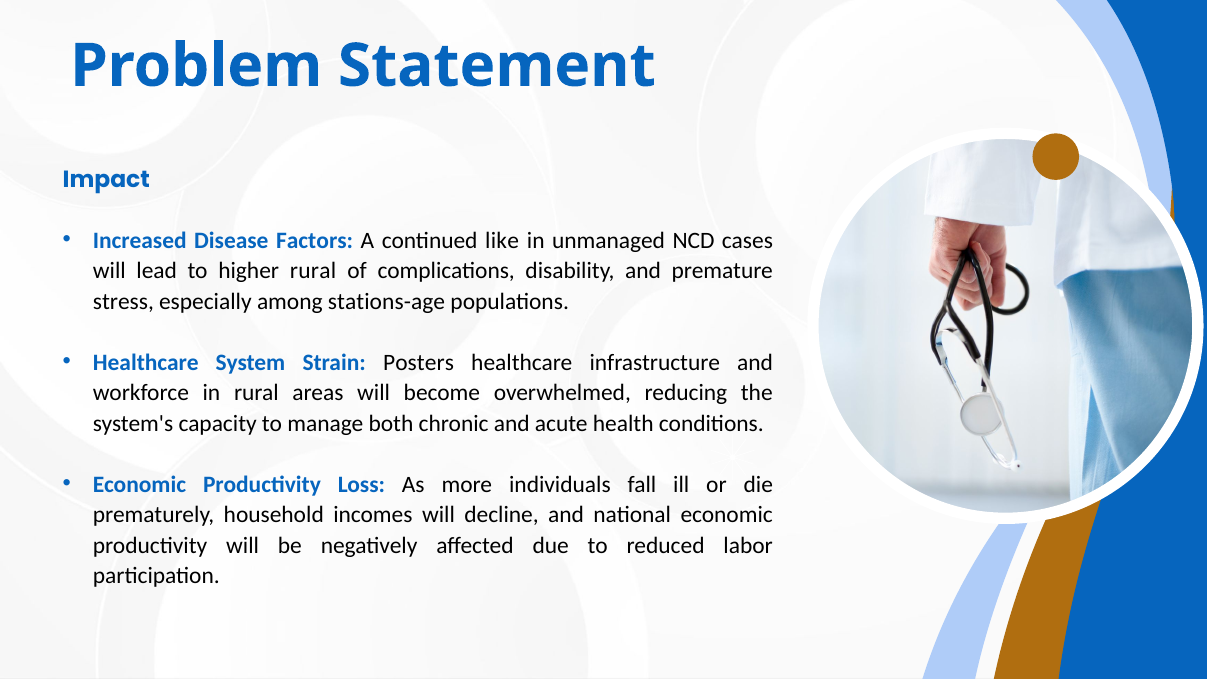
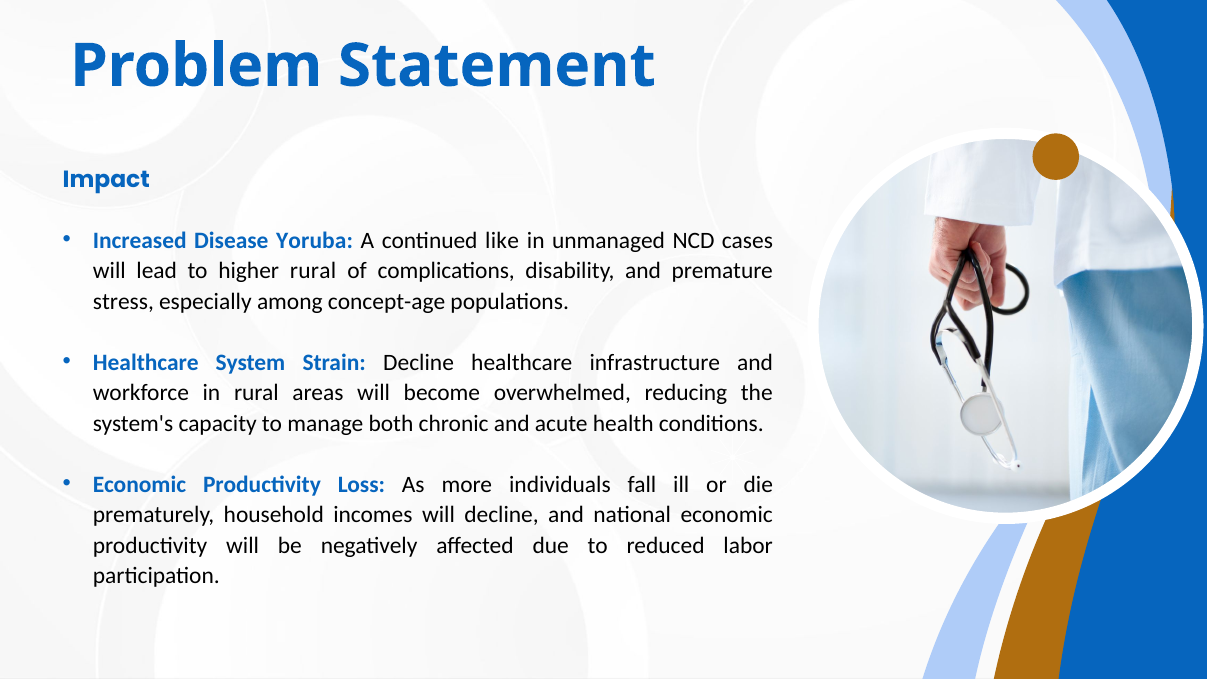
Factors: Factors -> Yoruba
stations-age: stations-age -> concept-age
Strain Posters: Posters -> Decline
